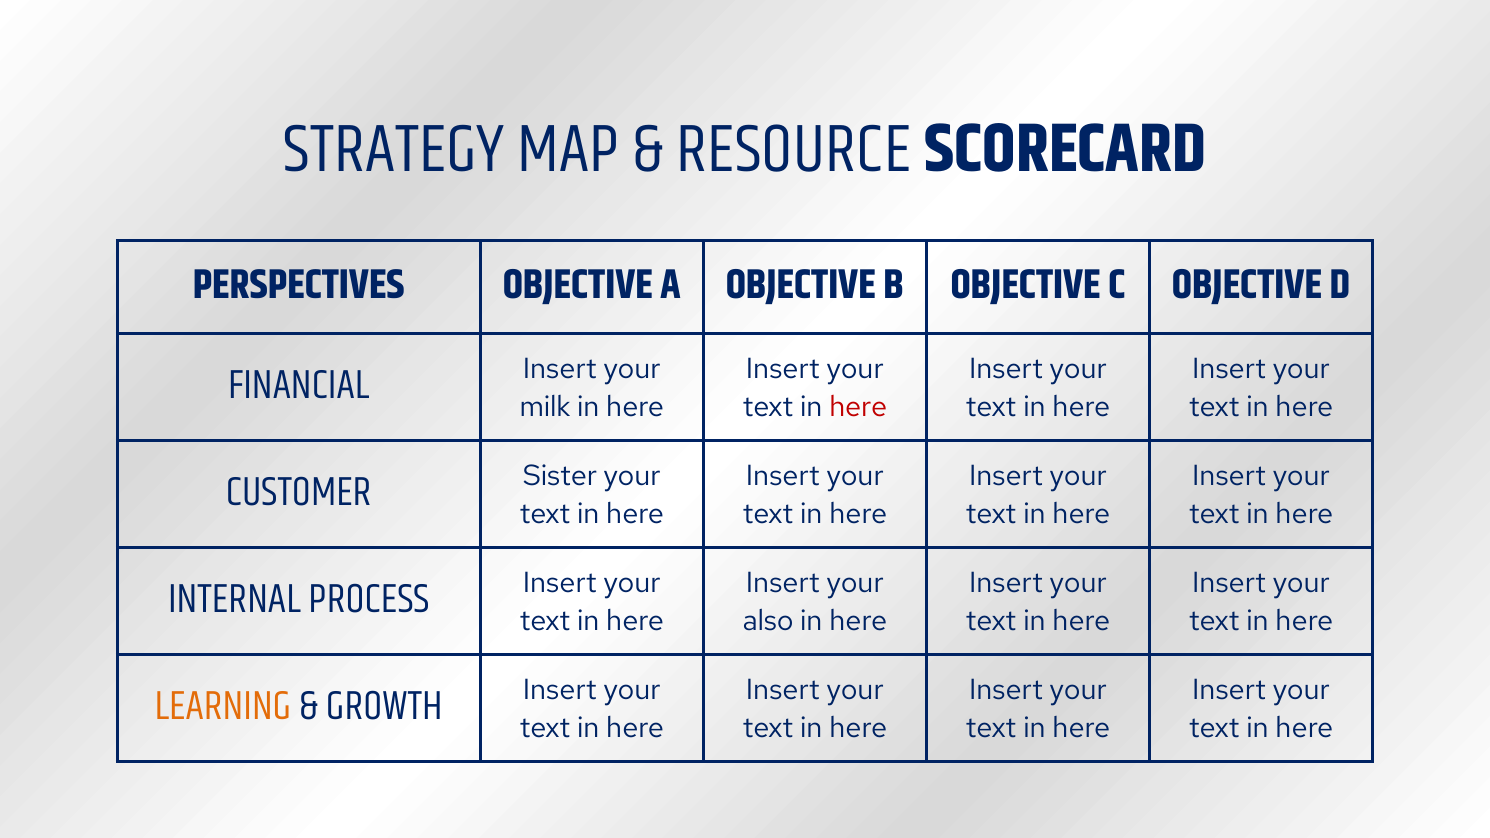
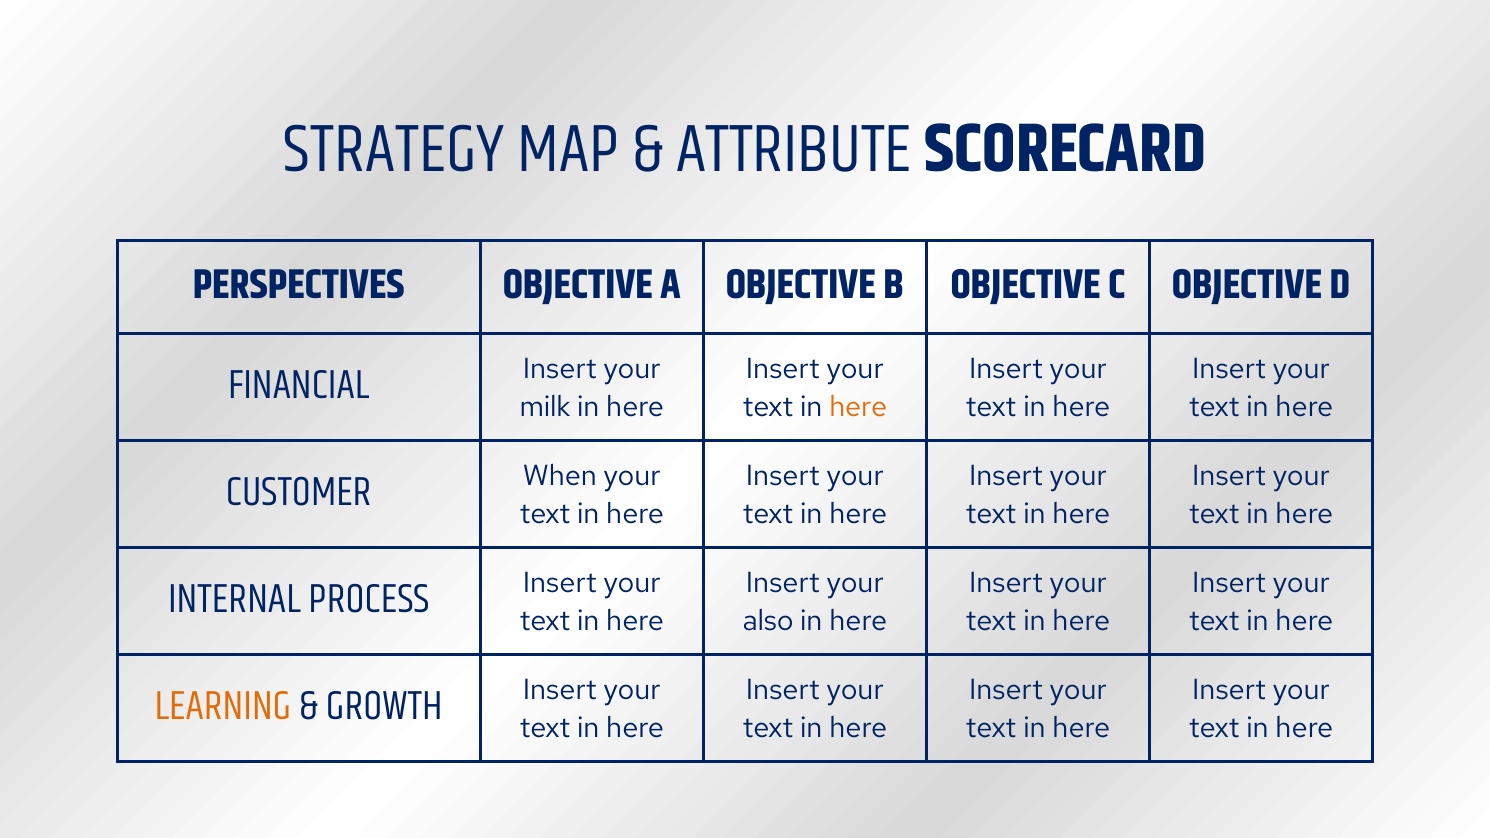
RESOURCE: RESOURCE -> ATTRIBUTE
here at (858, 407) colour: red -> orange
Sister: Sister -> When
